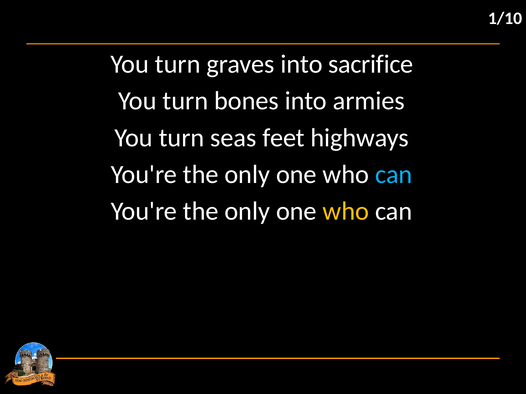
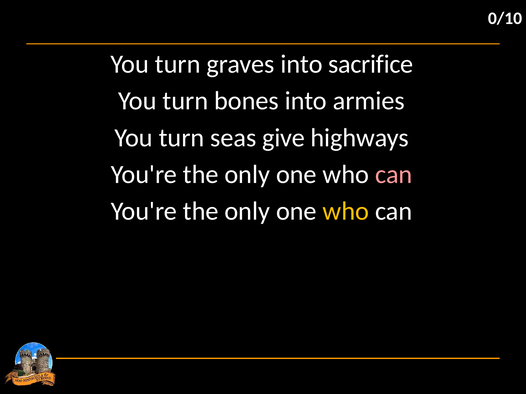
1/10: 1/10 -> 0/10
feet: feet -> give
can at (394, 175) colour: light blue -> pink
